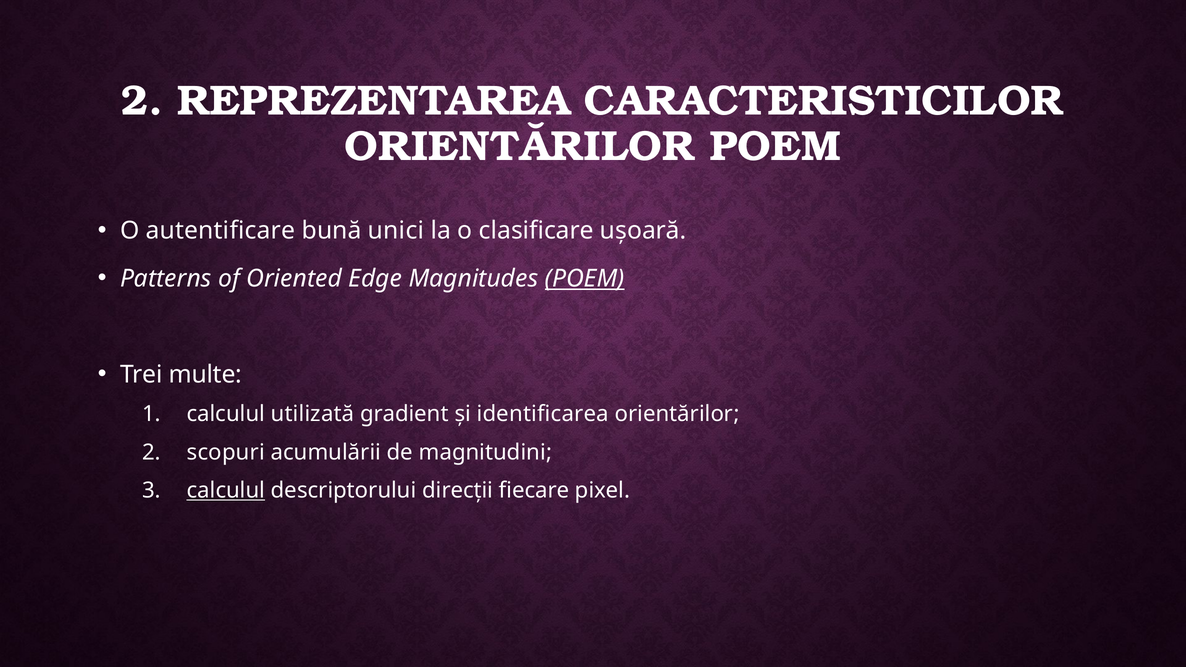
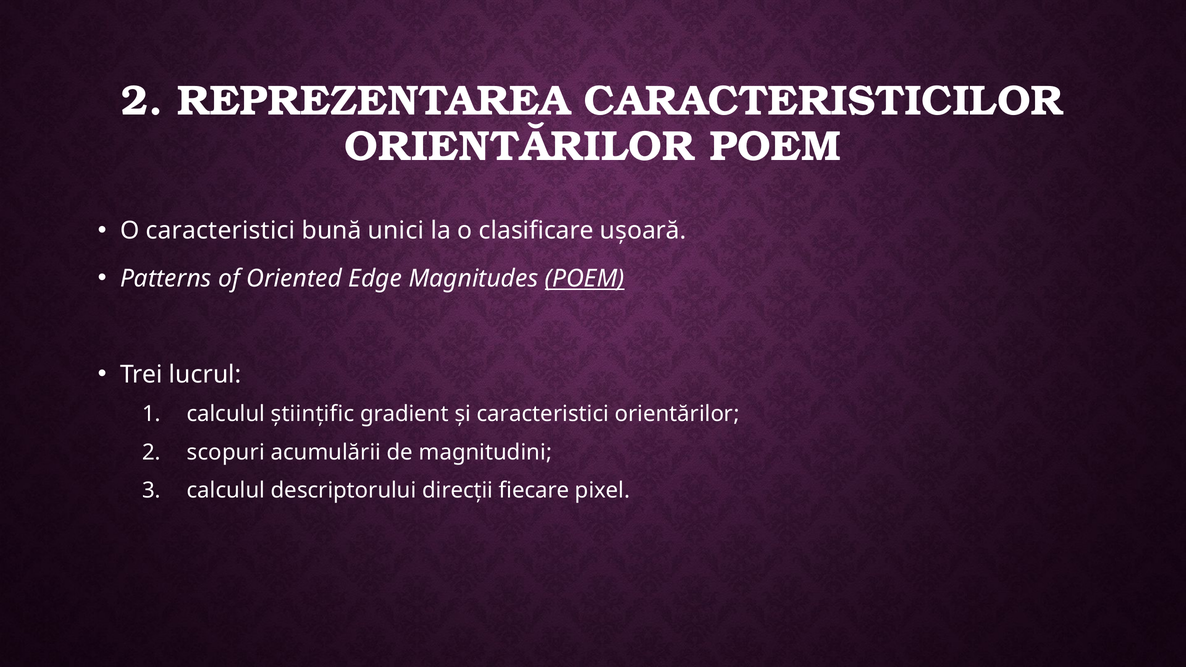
O autentificare: autentificare -> caracteristici
multe: multe -> lucrul
utilizată: utilizată -> științific
și identificarea: identificarea -> caracteristici
calculul at (226, 490) underline: present -> none
